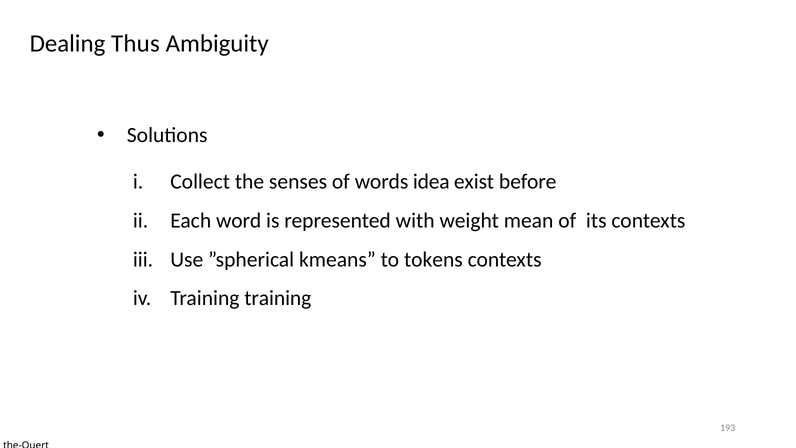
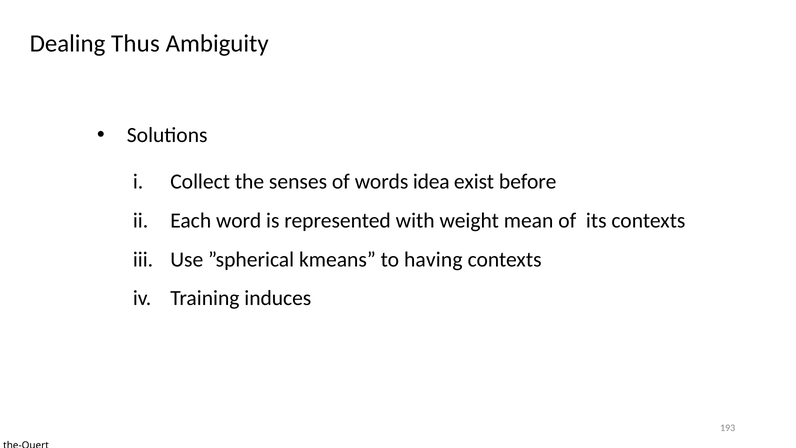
tokens: tokens -> having
Training training: training -> induces
